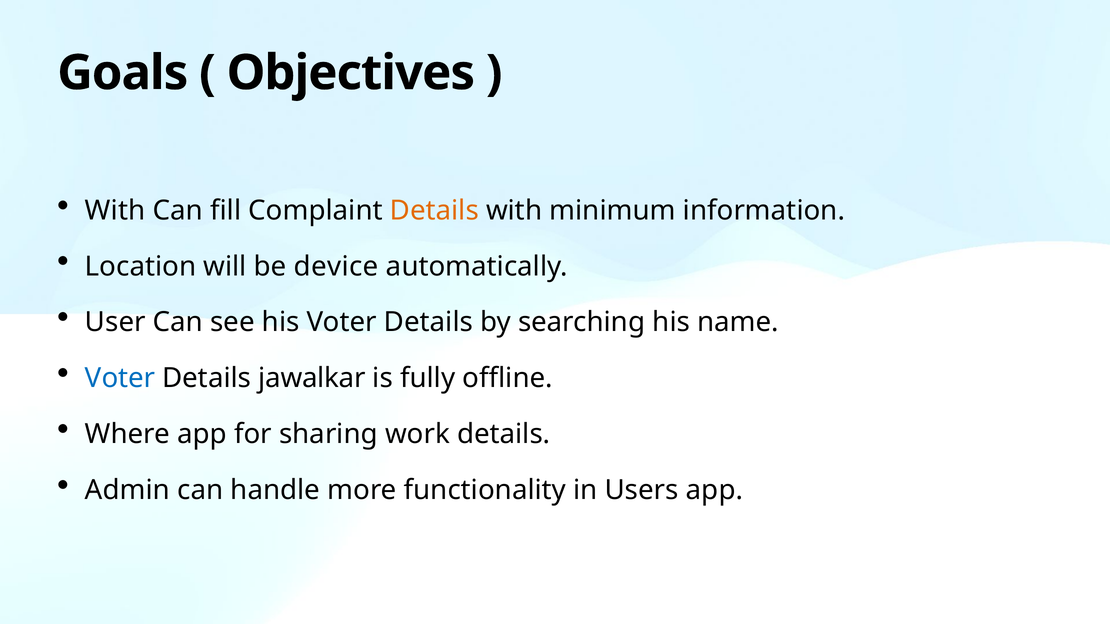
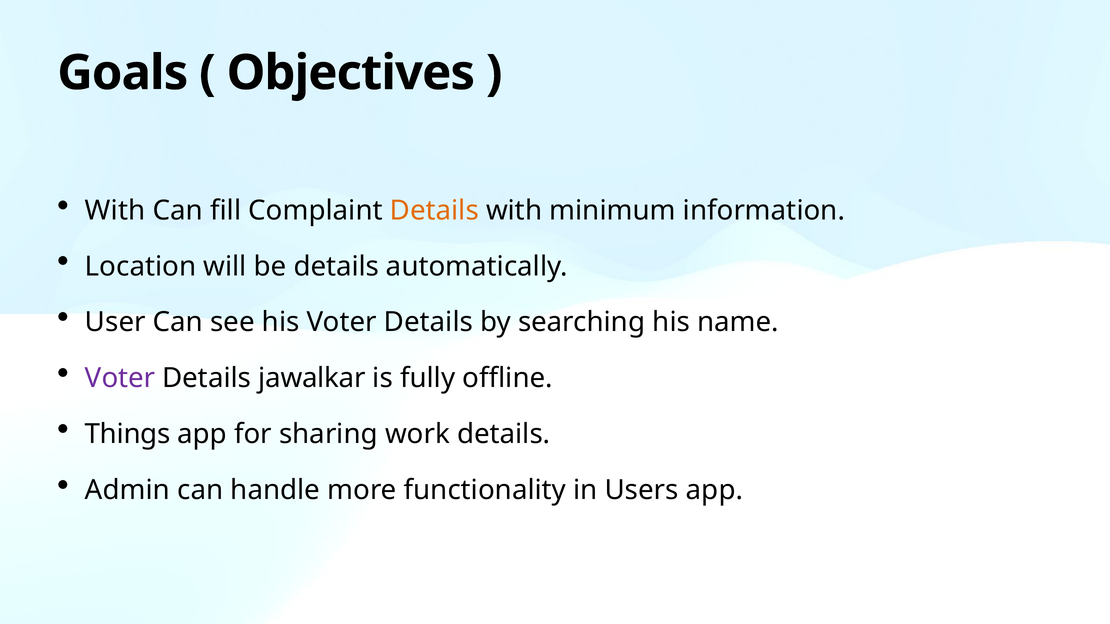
be device: device -> details
Voter at (120, 379) colour: blue -> purple
Where: Where -> Things
